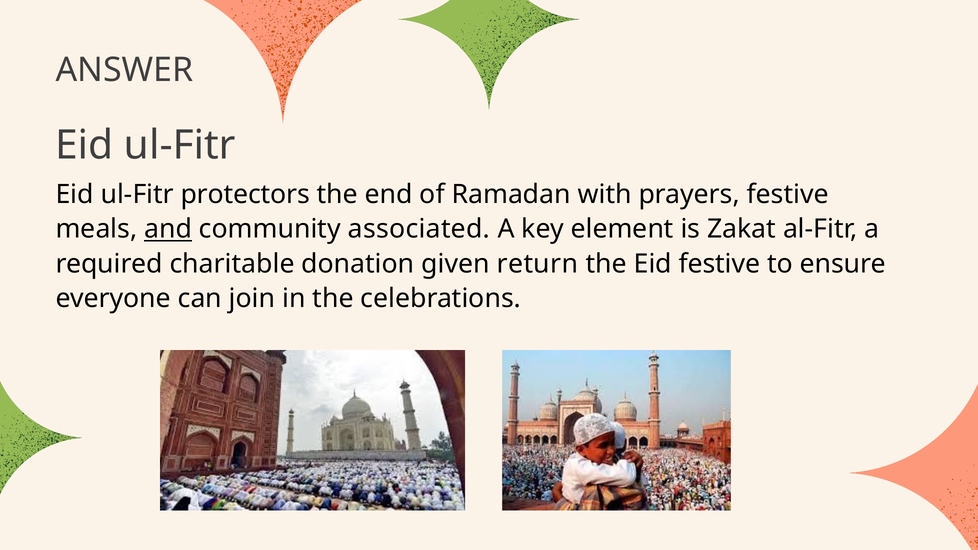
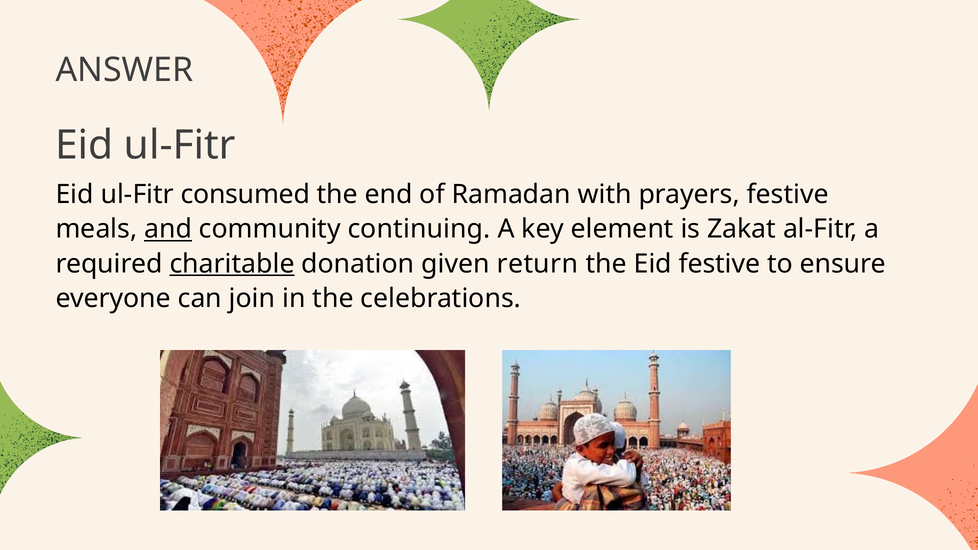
protectors: protectors -> consumed
associated: associated -> continuing
charitable underline: none -> present
